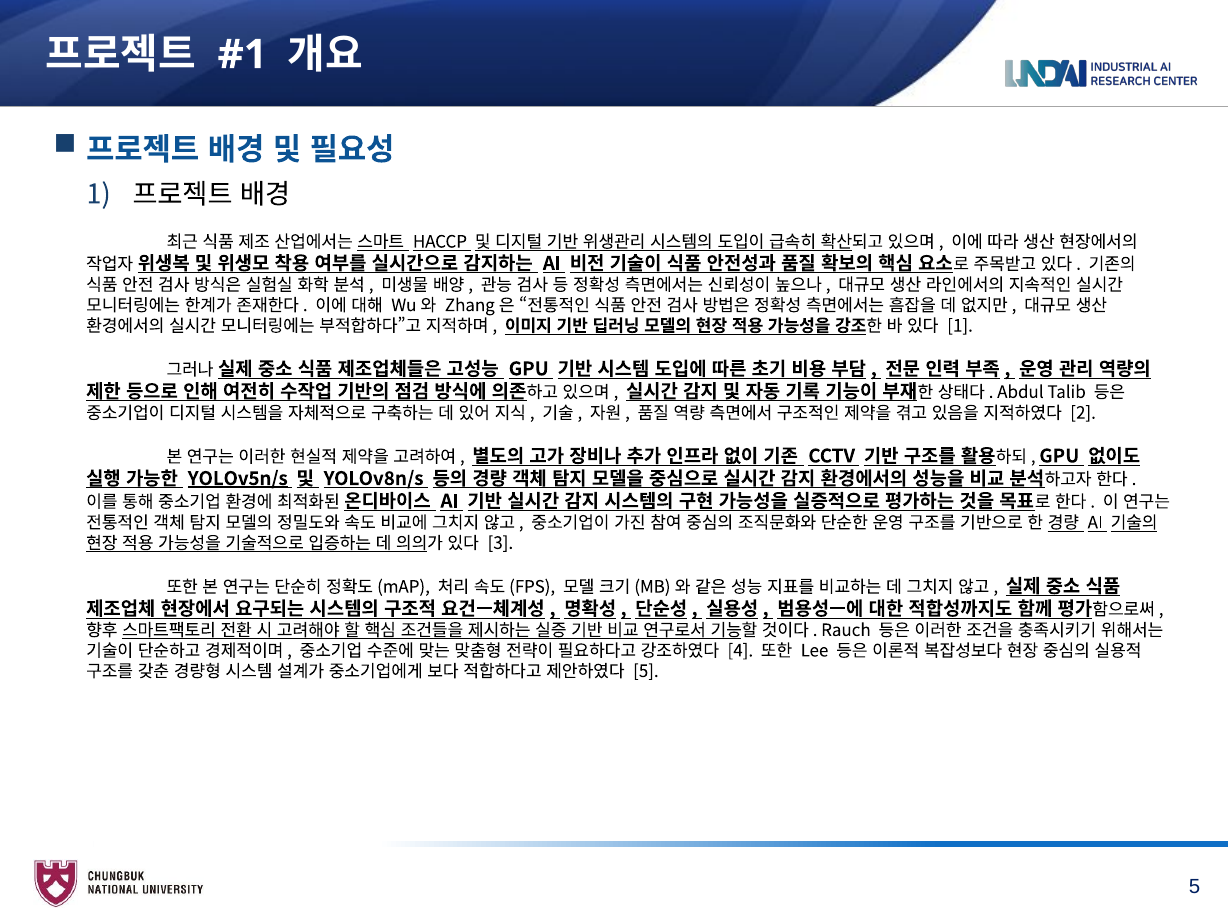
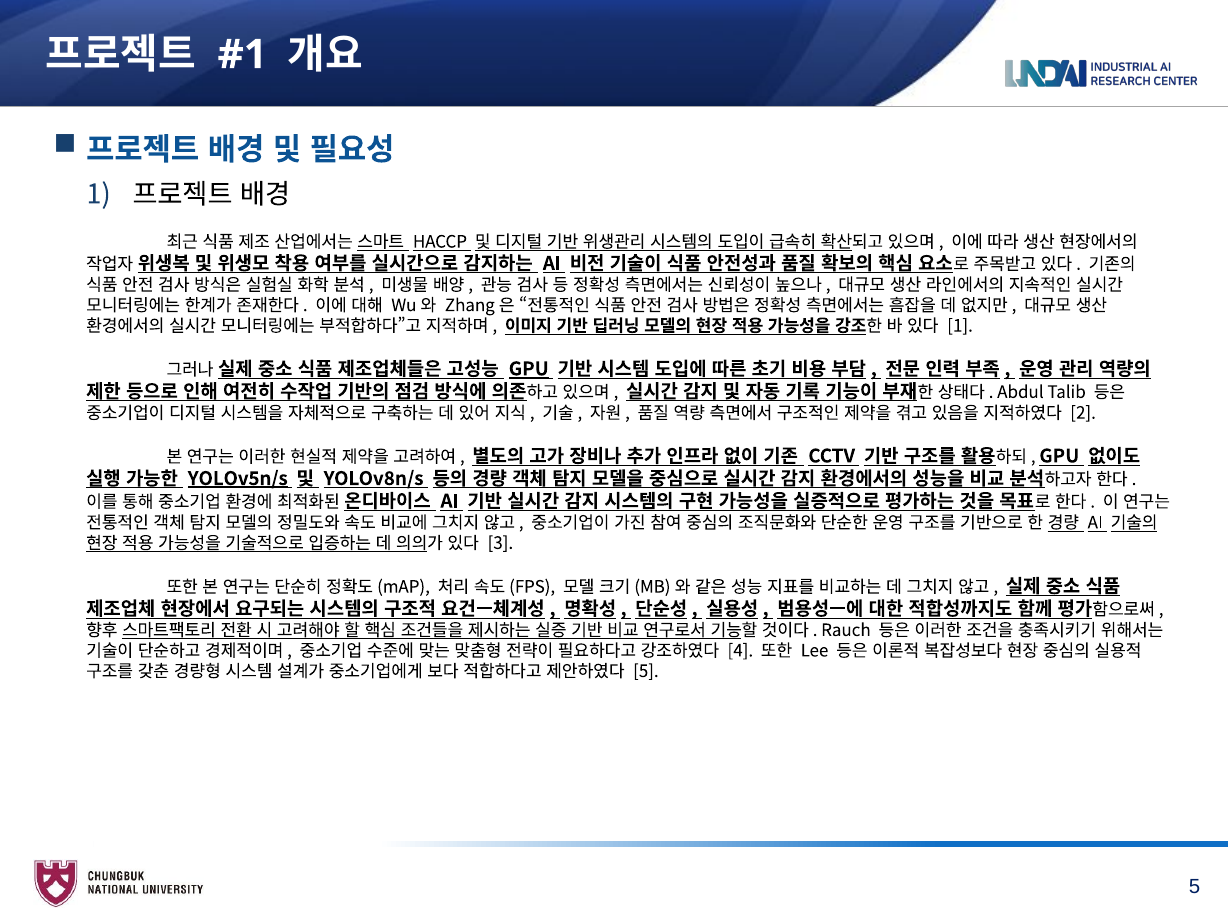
GPU at (529, 369) underline: none -> present
